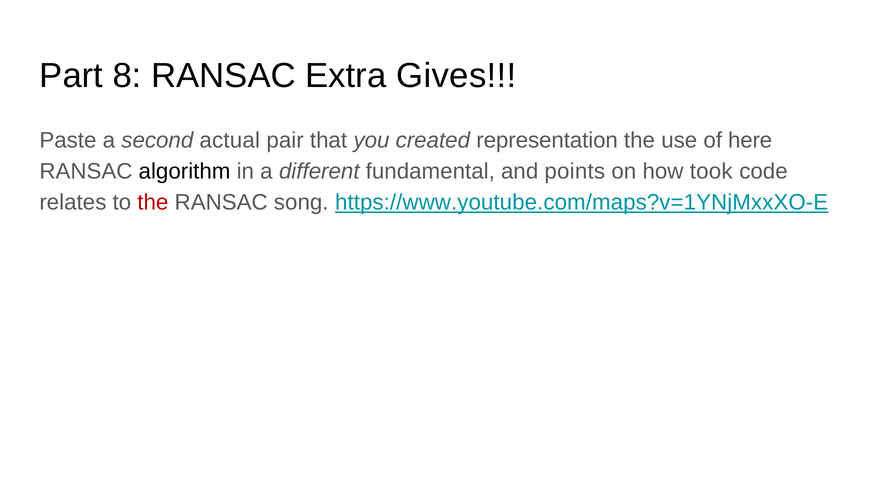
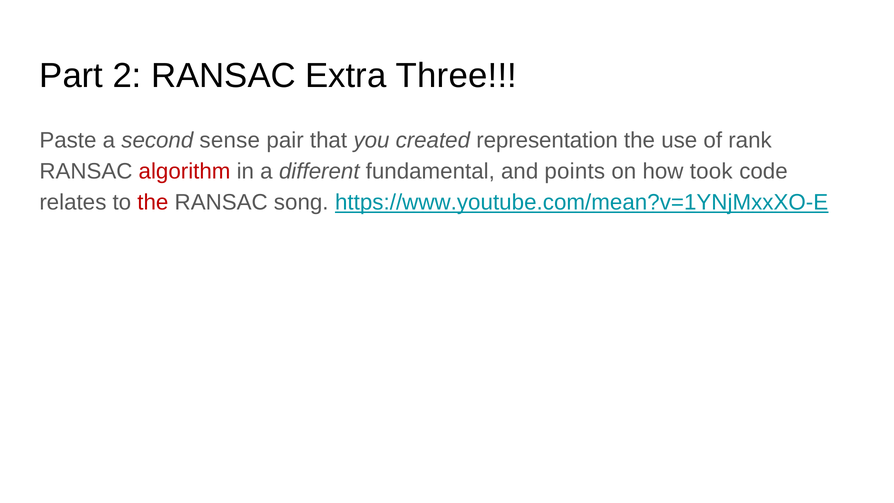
8: 8 -> 2
Gives: Gives -> Three
actual: actual -> sense
here: here -> rank
algorithm colour: black -> red
https://www.youtube.com/maps?v=1YNjMxxXO-E: https://www.youtube.com/maps?v=1YNjMxxXO-E -> https://www.youtube.com/mean?v=1YNjMxxXO-E
